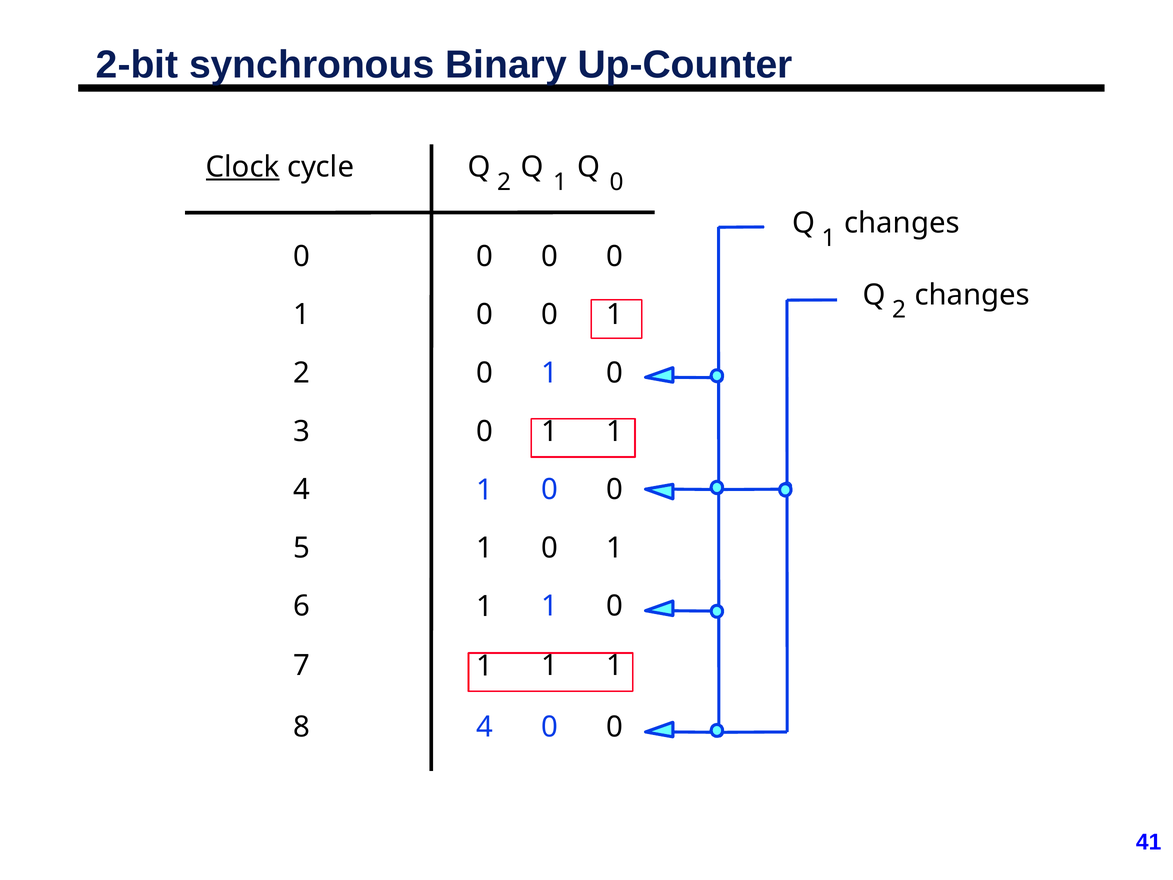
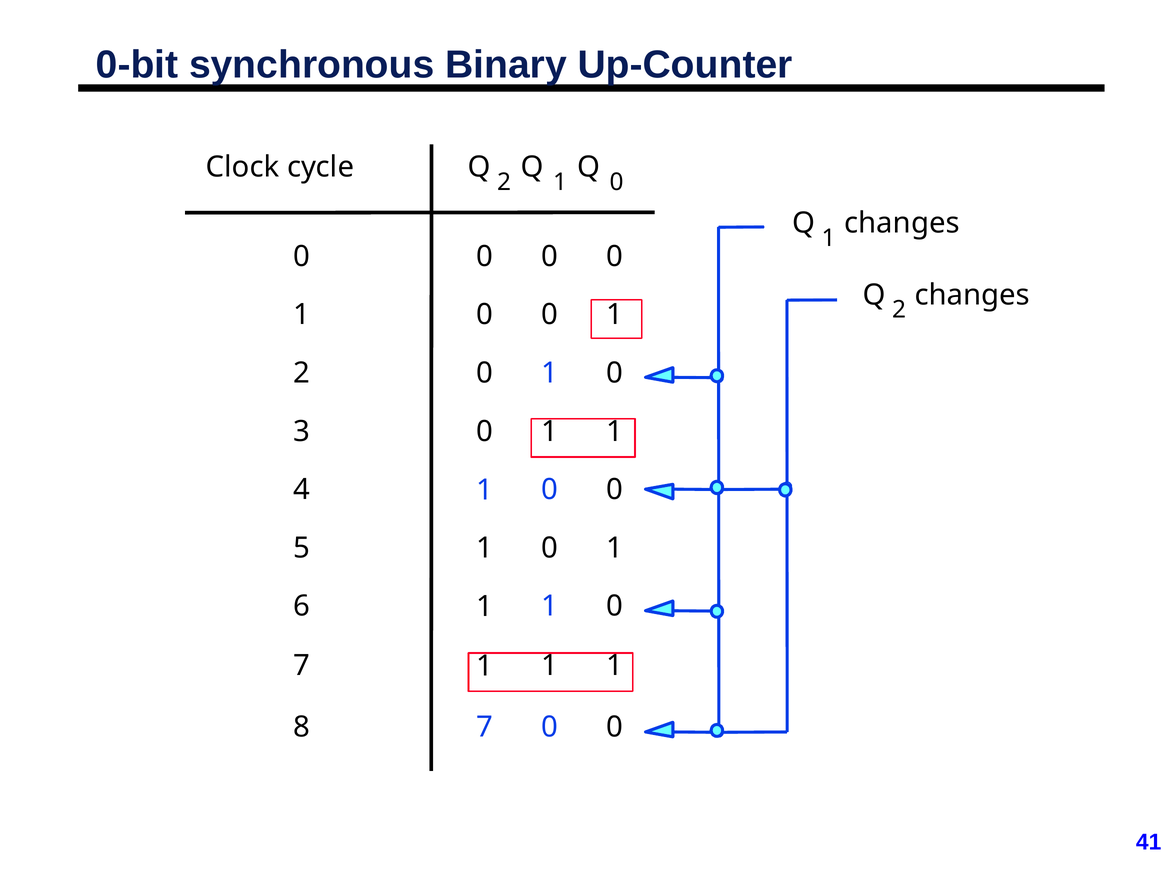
2-bit: 2-bit -> 0-bit
Clock underline: present -> none
8 4: 4 -> 7
